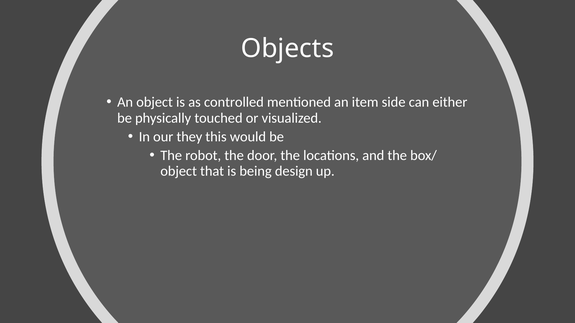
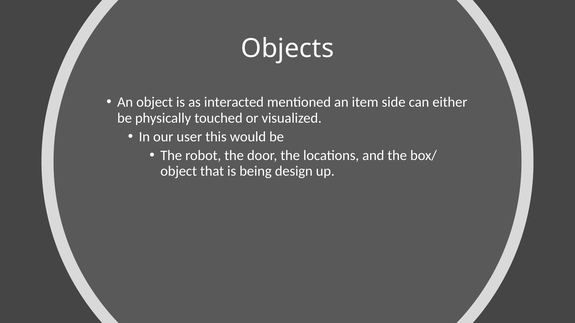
controlled: controlled -> interacted
they: they -> user
